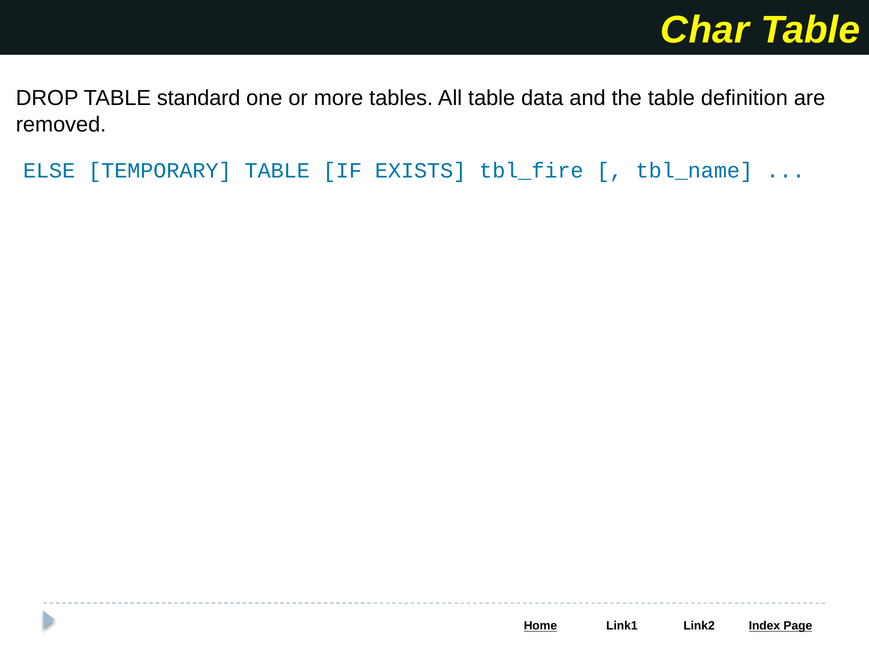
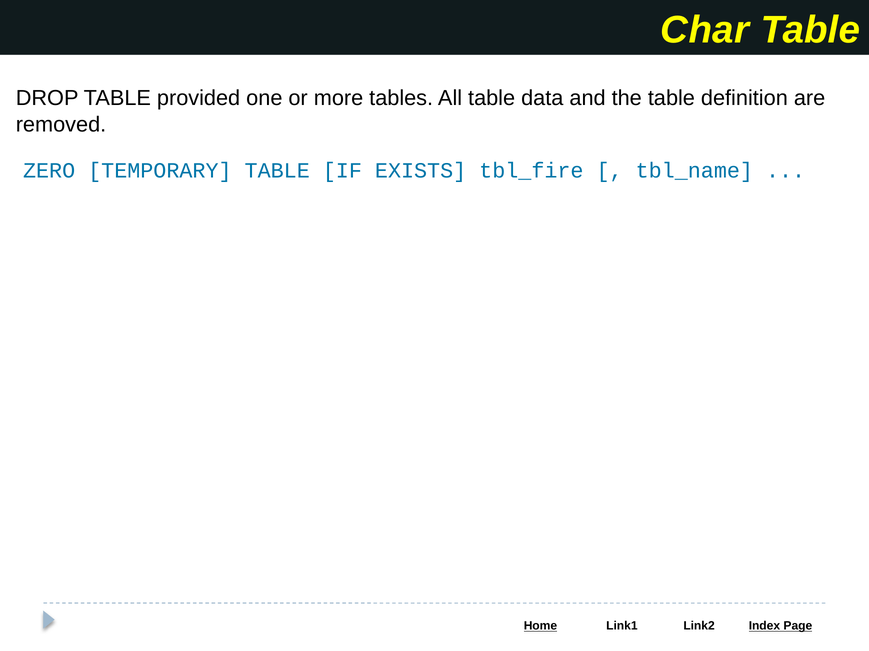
standard: standard -> provided
ELSE: ELSE -> ZERO
